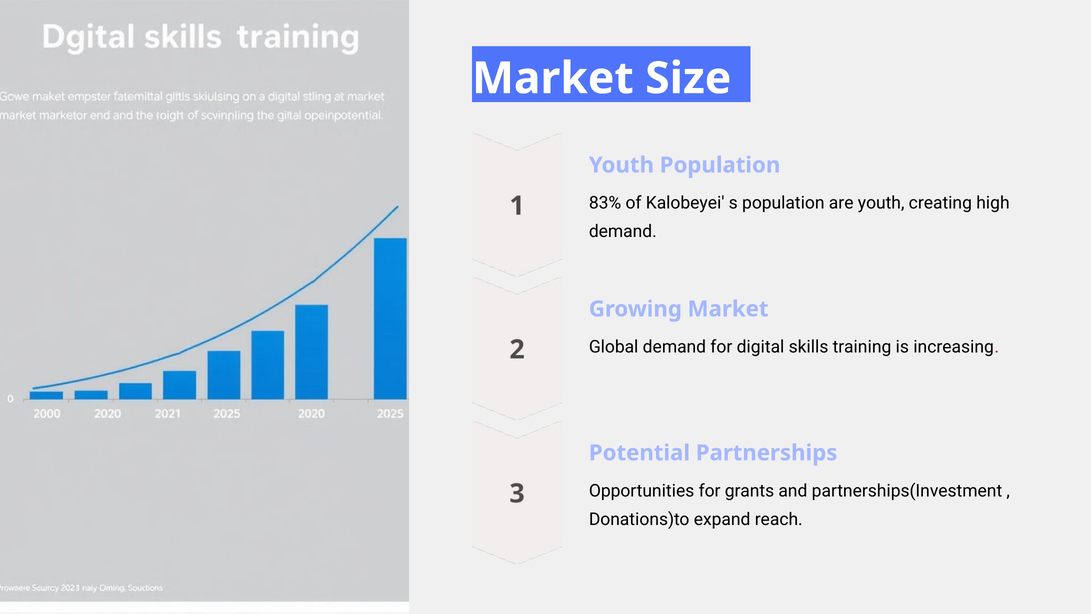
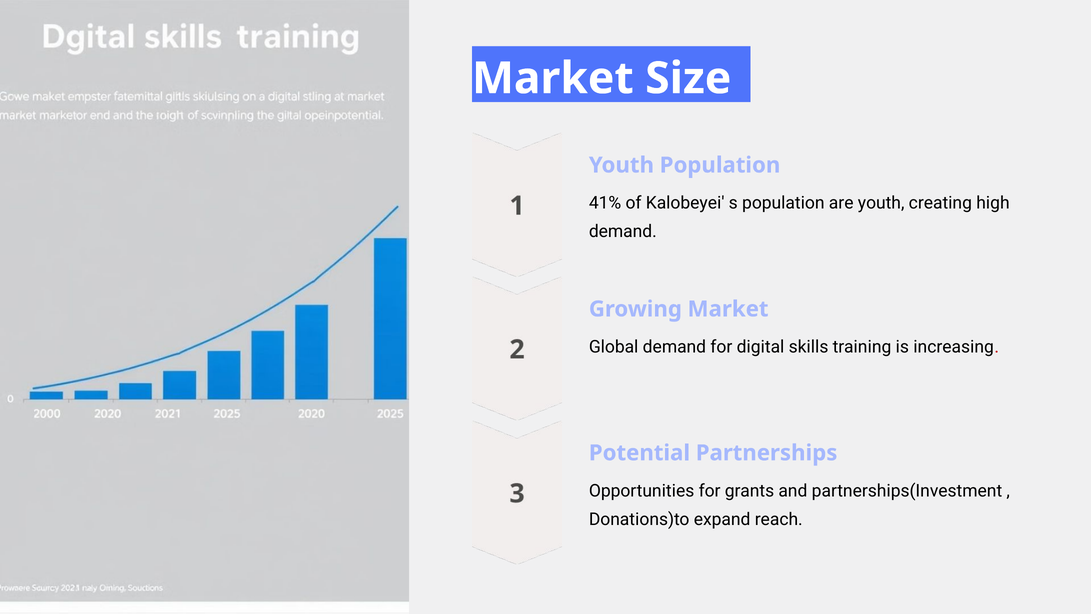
83%: 83% -> 41%
